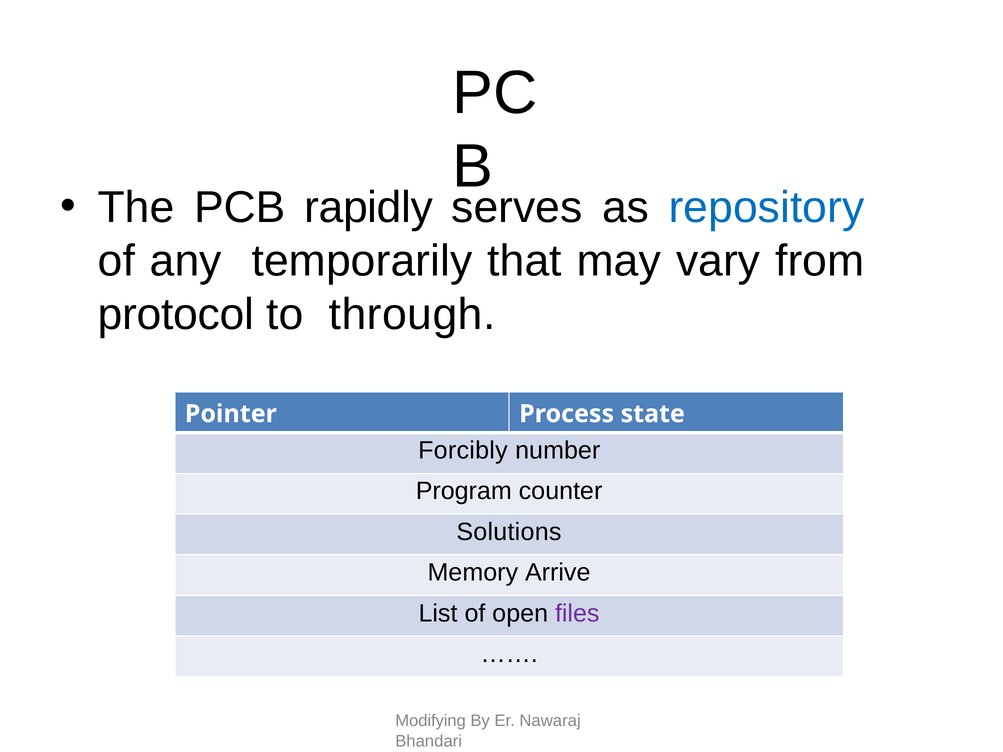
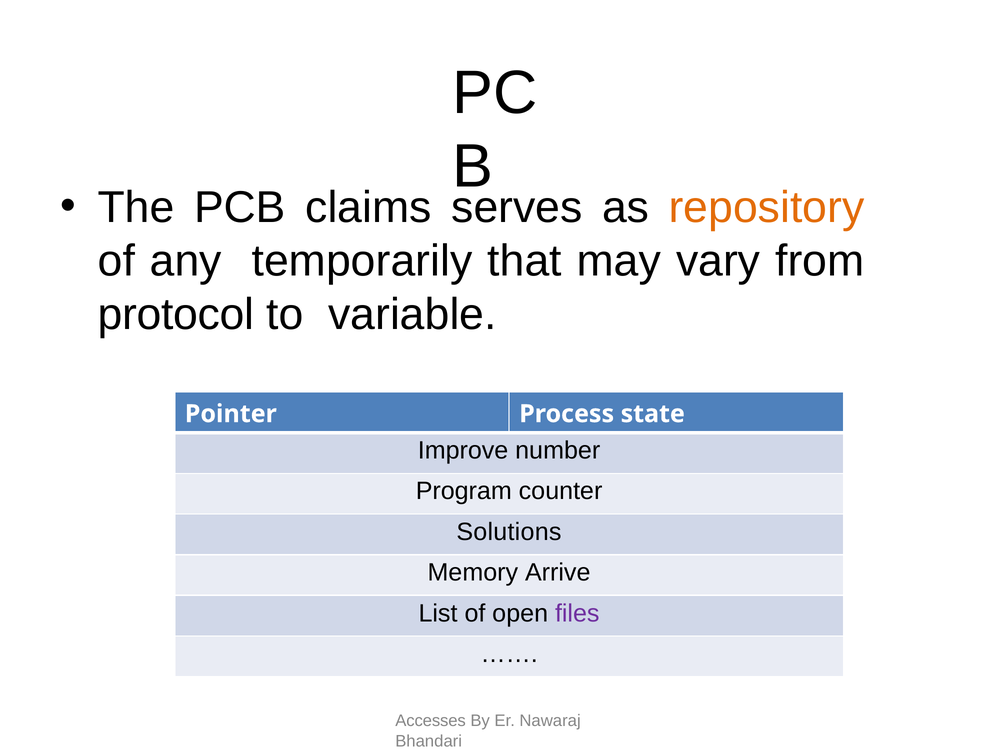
rapidly: rapidly -> claims
repository colour: blue -> orange
through: through -> variable
Forcibly: Forcibly -> Improve
Modifying: Modifying -> Accesses
